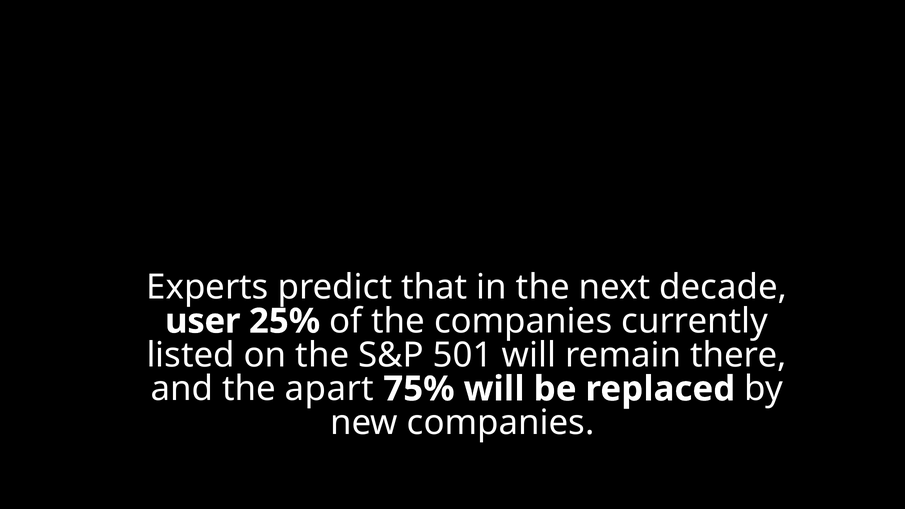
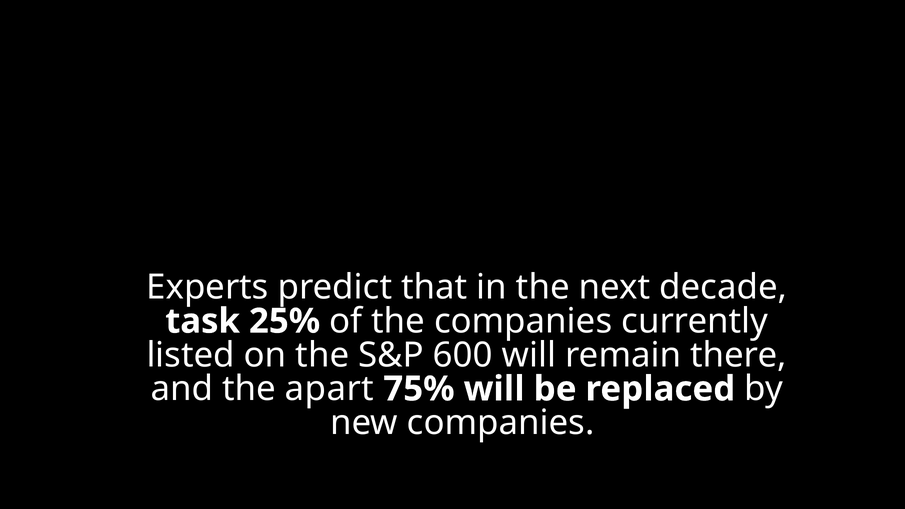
user: user -> task
501: 501 -> 600
